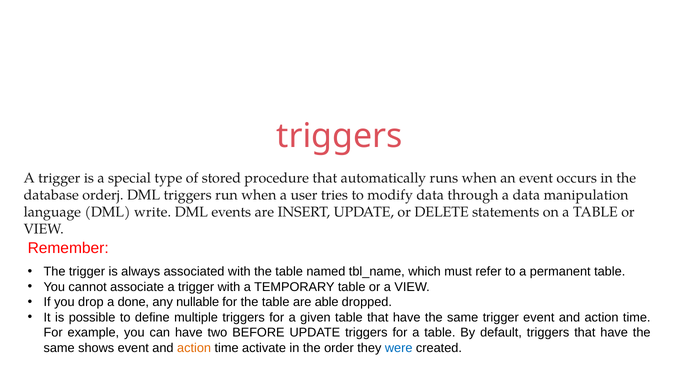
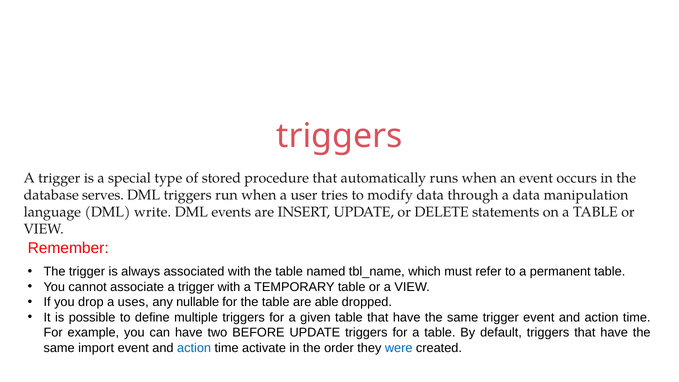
orderj: orderj -> serves
done: done -> uses
shows: shows -> import
action at (194, 348) colour: orange -> blue
